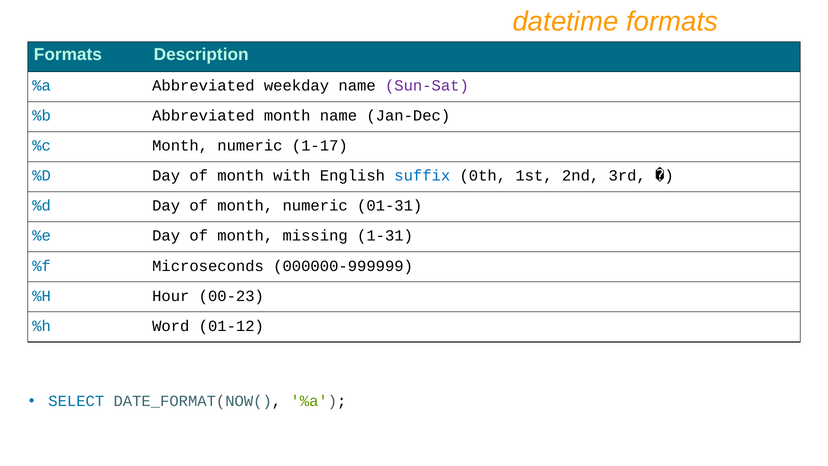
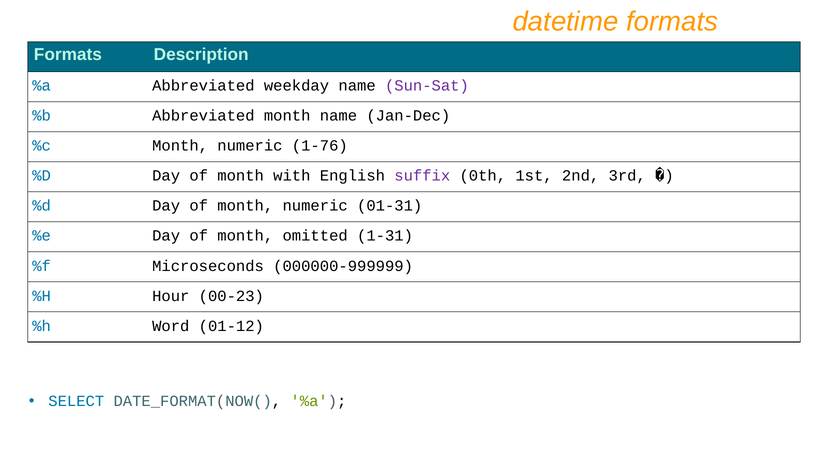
1-17: 1-17 -> 1-76
suffix colour: blue -> purple
missing: missing -> omitted
